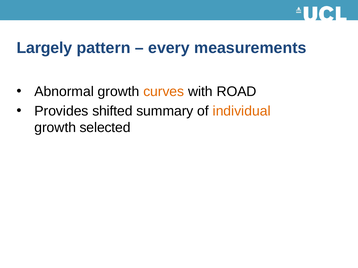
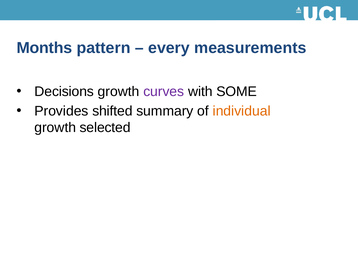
Largely: Largely -> Months
Abnormal: Abnormal -> Decisions
curves colour: orange -> purple
ROAD: ROAD -> SOME
